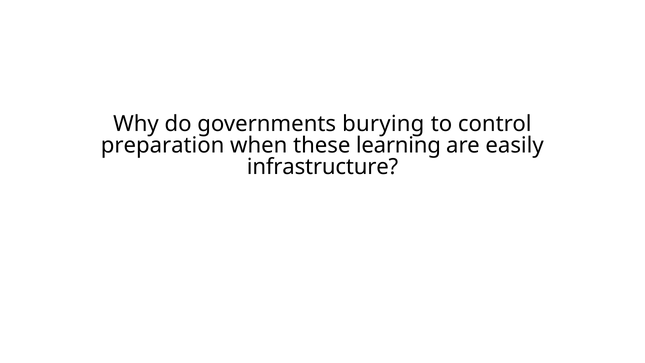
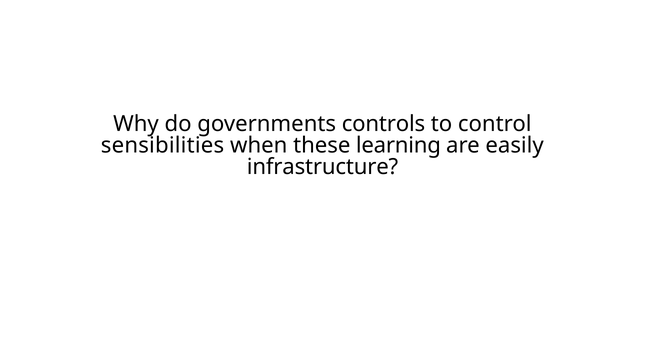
burying: burying -> controls
preparation: preparation -> sensibilities
